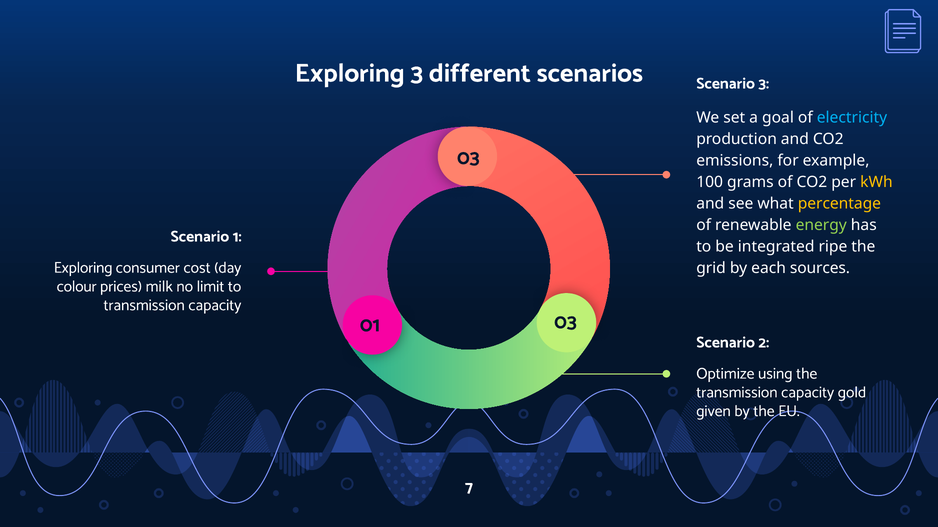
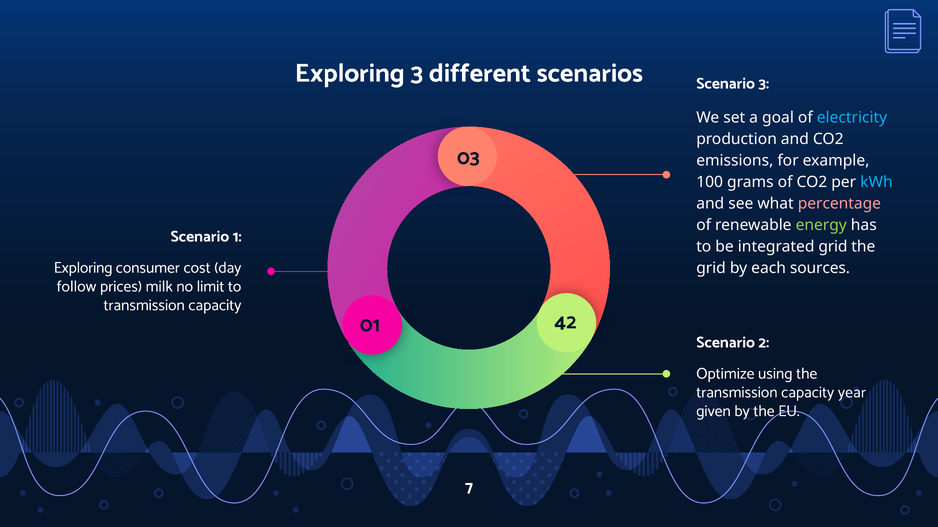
kWh colour: yellow -> light blue
percentage colour: yellow -> pink
ripe at (833, 247): ripe -> grid
colour: colour -> follow
01 03: 03 -> 42
gold: gold -> year
